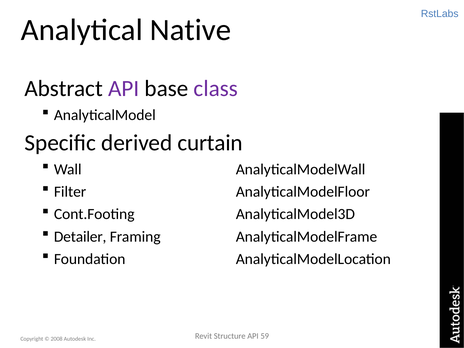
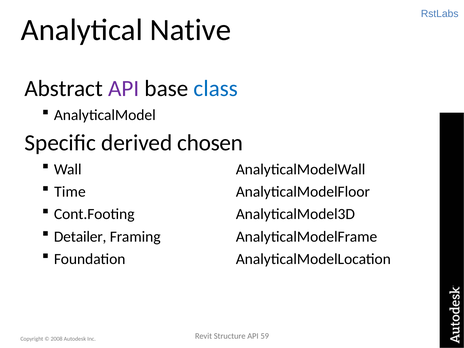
class colour: purple -> blue
curtain: curtain -> chosen
Filter: Filter -> Time
